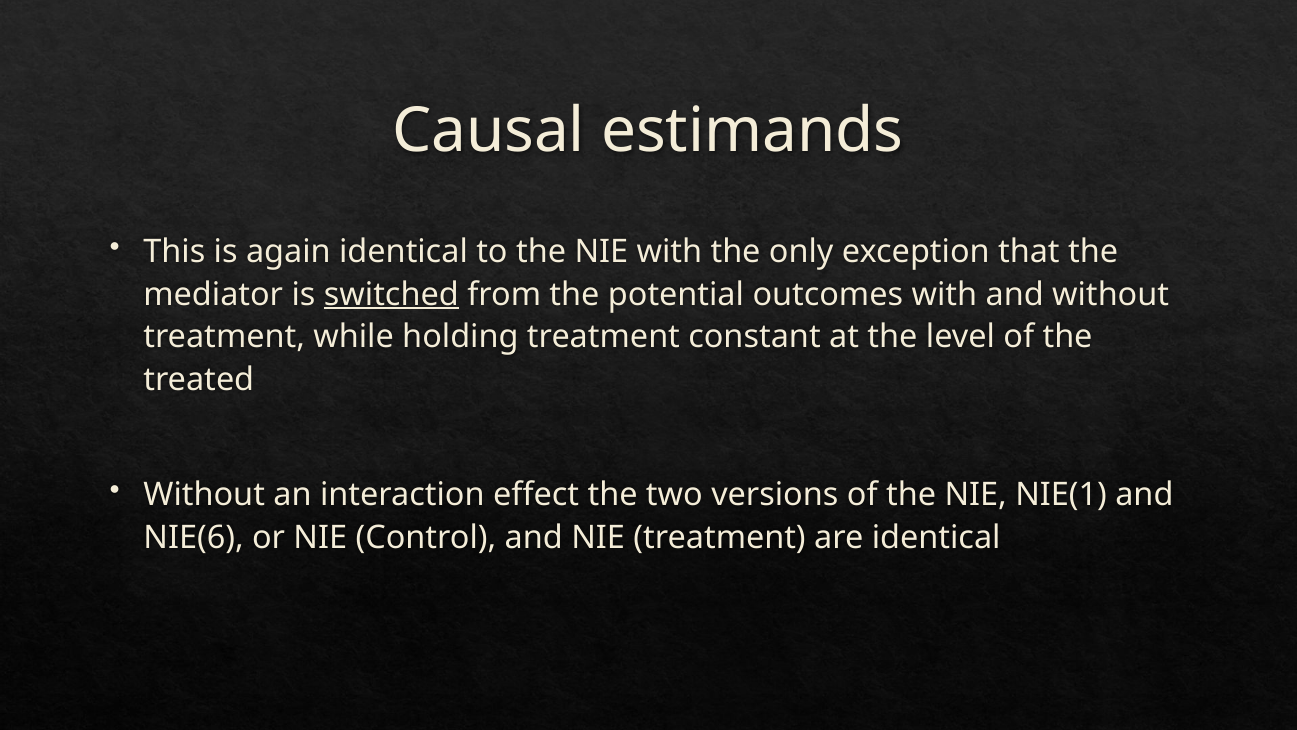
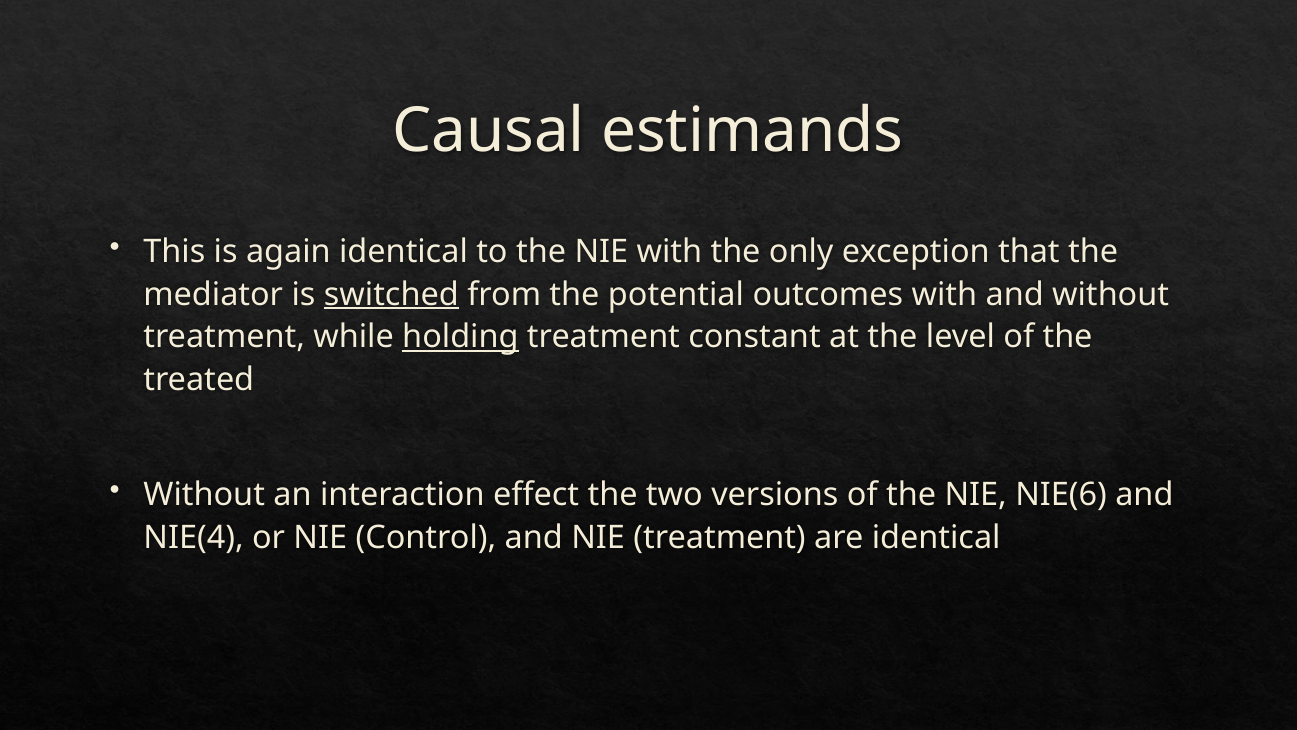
holding underline: none -> present
NIE(1: NIE(1 -> NIE(6
NIE(6: NIE(6 -> NIE(4
